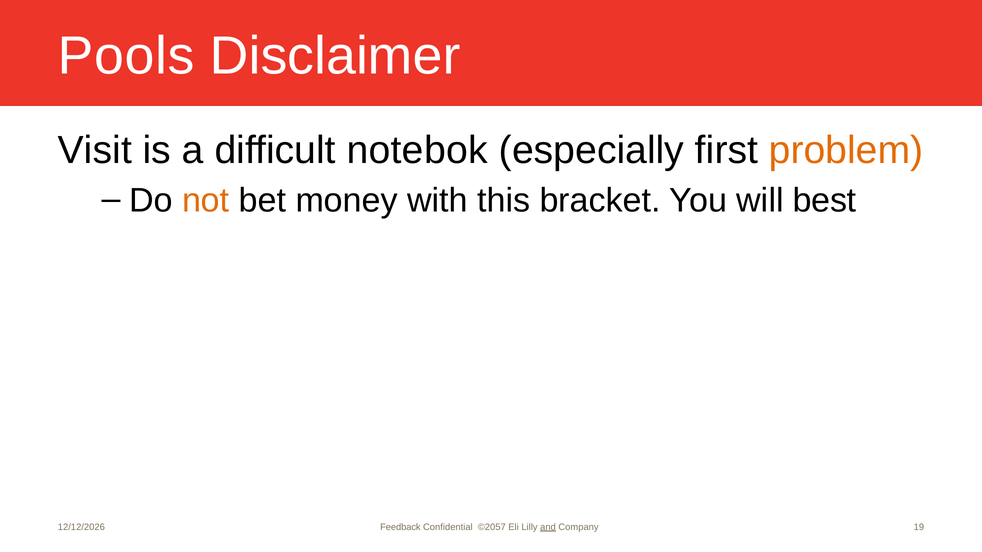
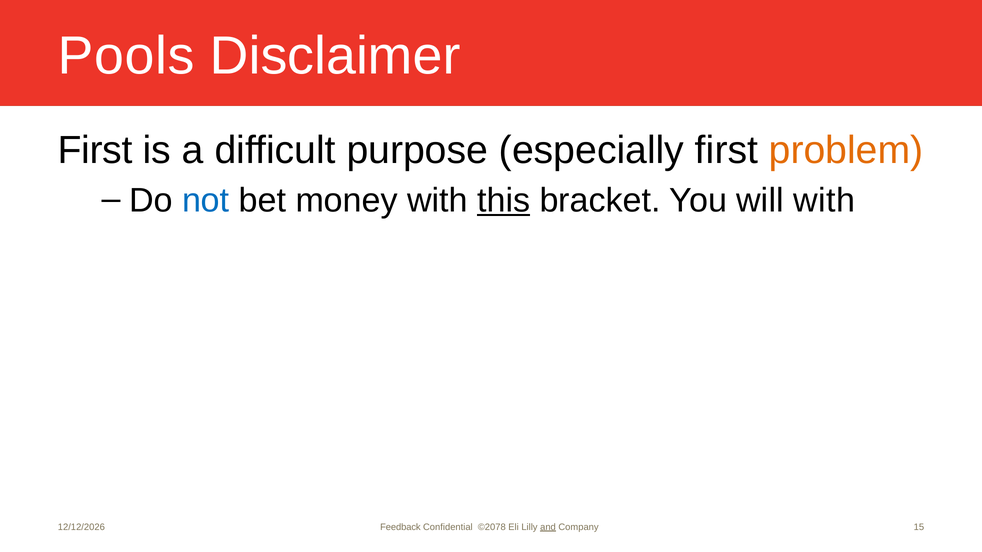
Visit at (95, 150): Visit -> First
notebok: notebok -> purpose
not colour: orange -> blue
this underline: none -> present
will best: best -> with
©2057: ©2057 -> ©2078
19: 19 -> 15
